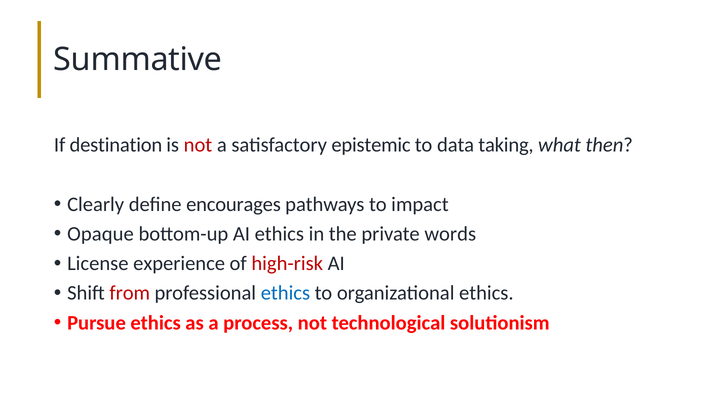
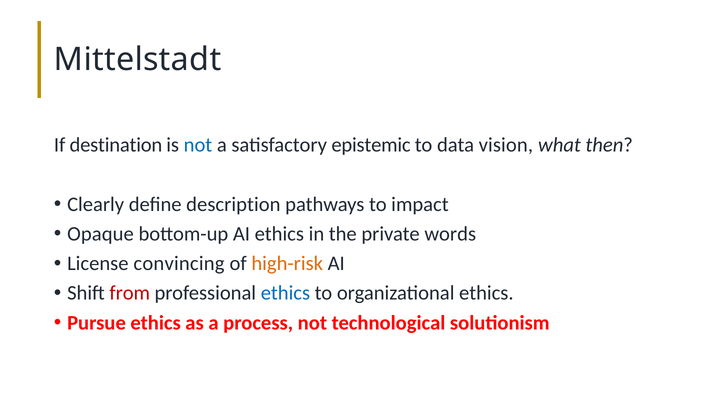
Summative: Summative -> Mittelstadt
not at (198, 145) colour: red -> blue
taking: taking -> vision
encourages: encourages -> description
experience: experience -> convincing
high-risk colour: red -> orange
